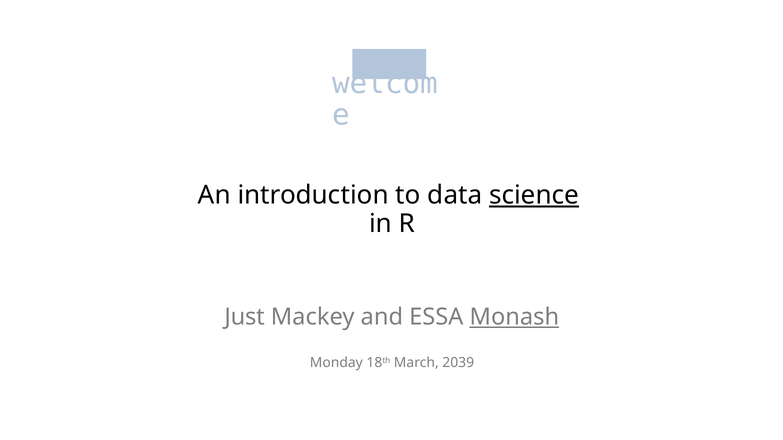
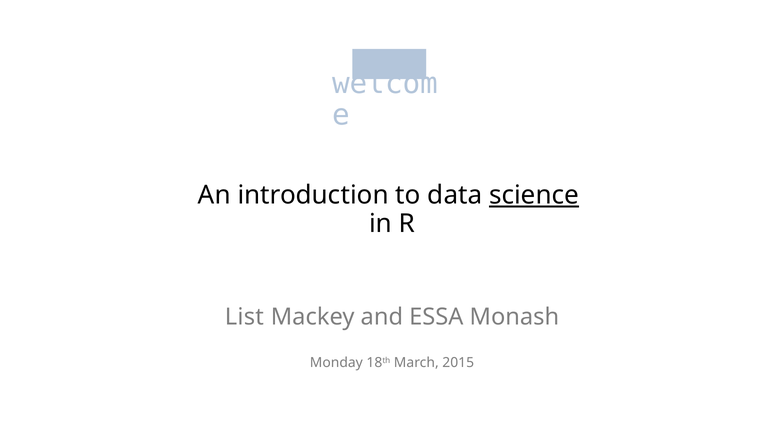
Just: Just -> List
Monash underline: present -> none
2039: 2039 -> 2015
